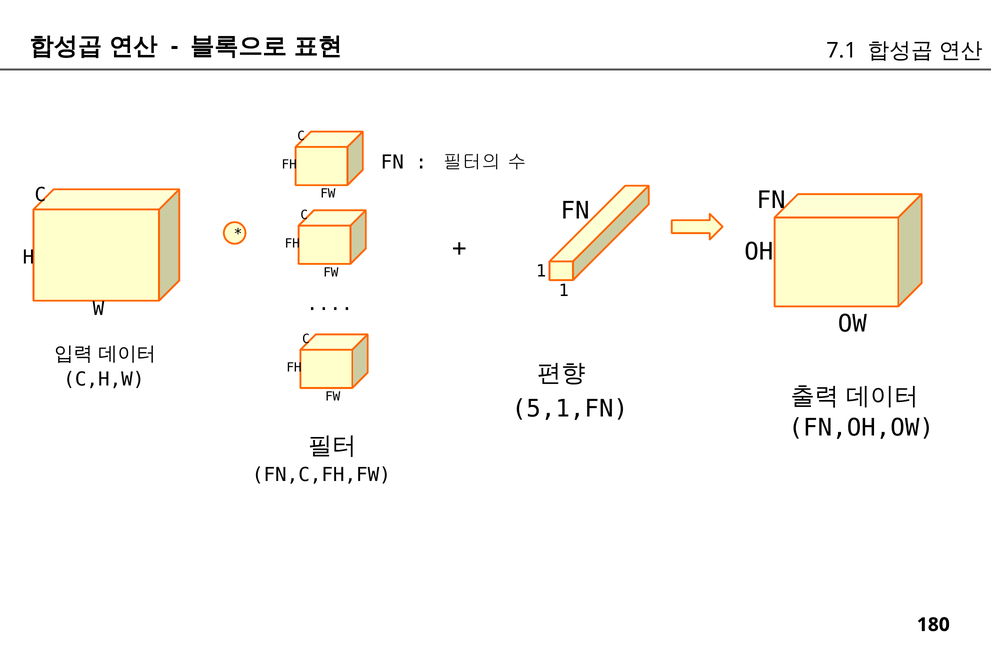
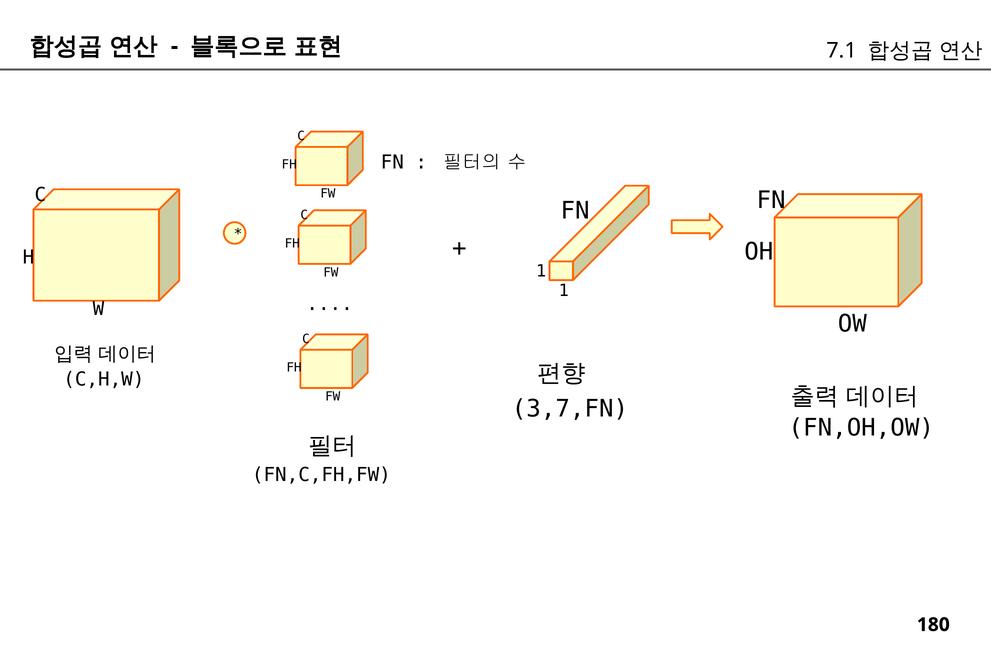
5,1,FN: 5,1,FN -> 3,7,FN
